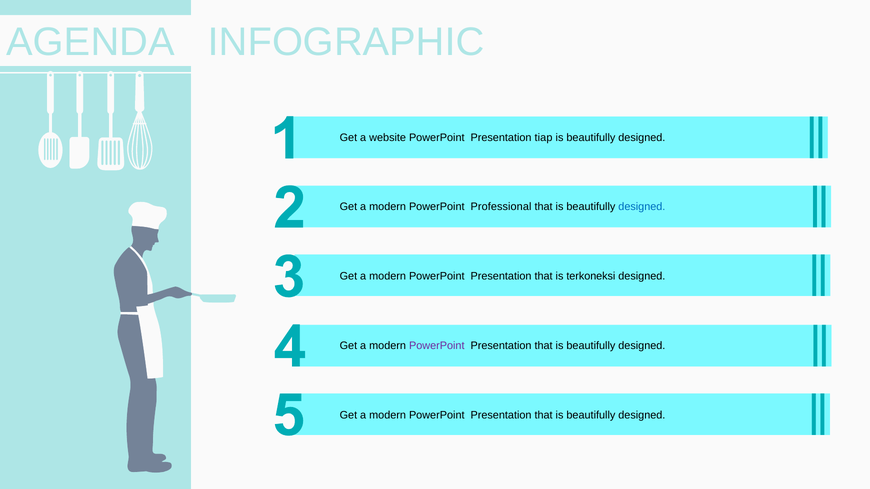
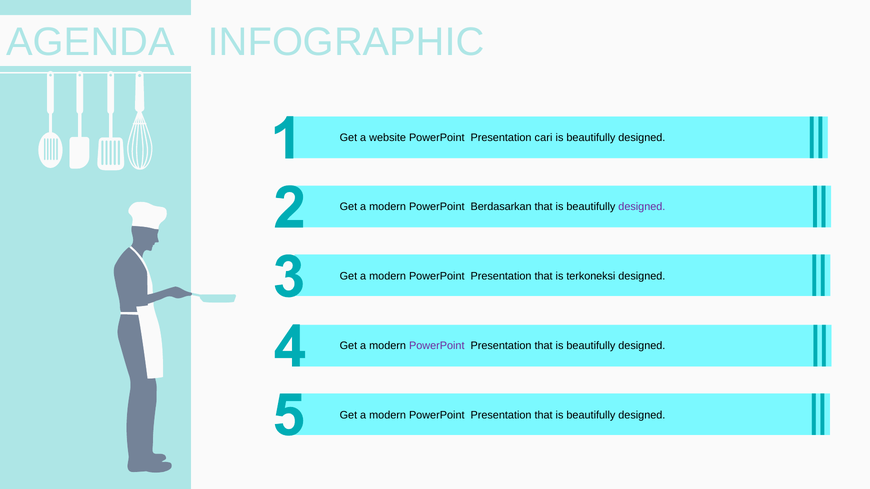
tiap: tiap -> cari
Professional: Professional -> Berdasarkan
designed at (642, 207) colour: blue -> purple
